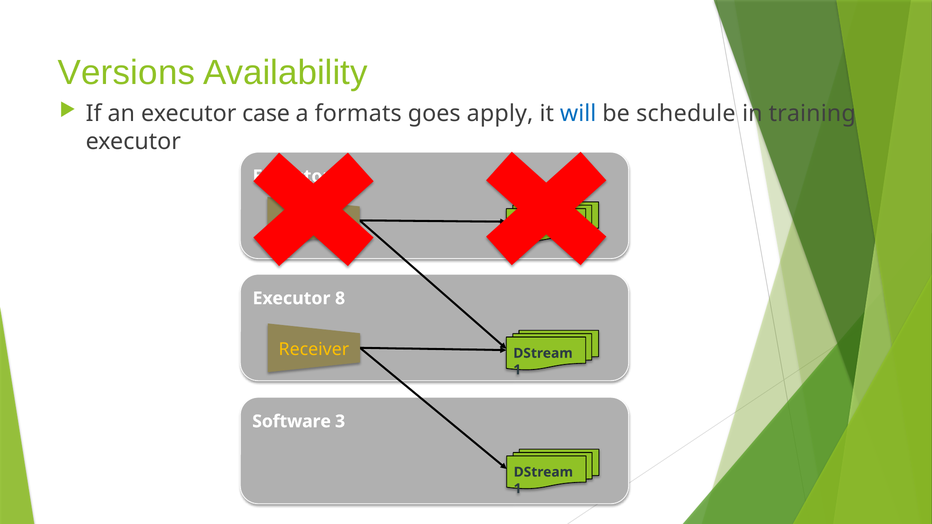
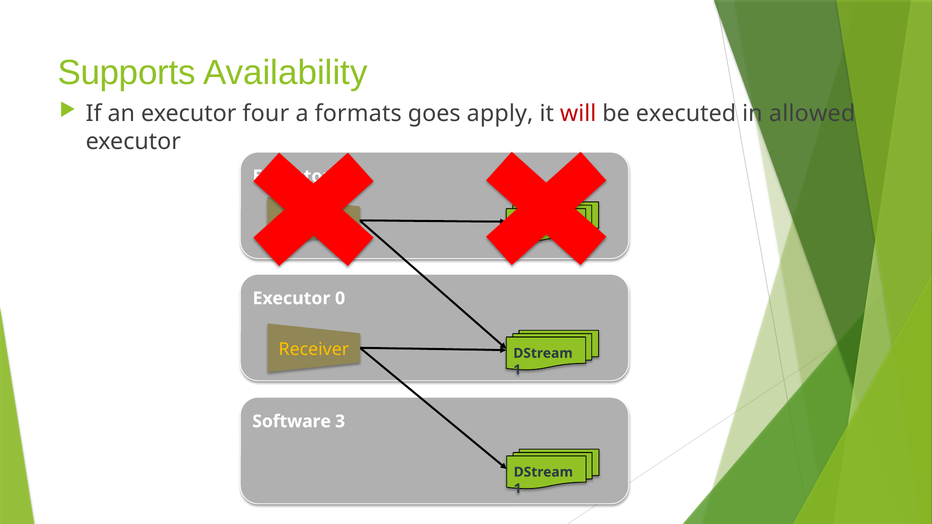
Versions: Versions -> Supports
case: case -> four
will colour: blue -> red
schedule: schedule -> executed
training: training -> allowed
8: 8 -> 0
